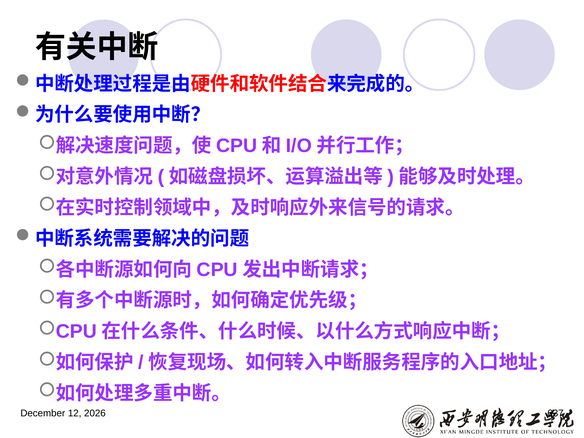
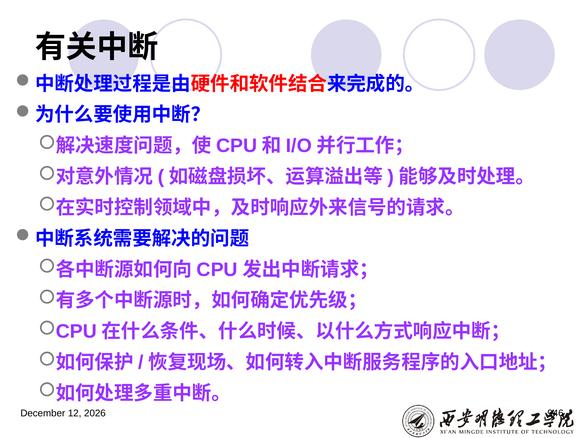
637: 637 -> 946
